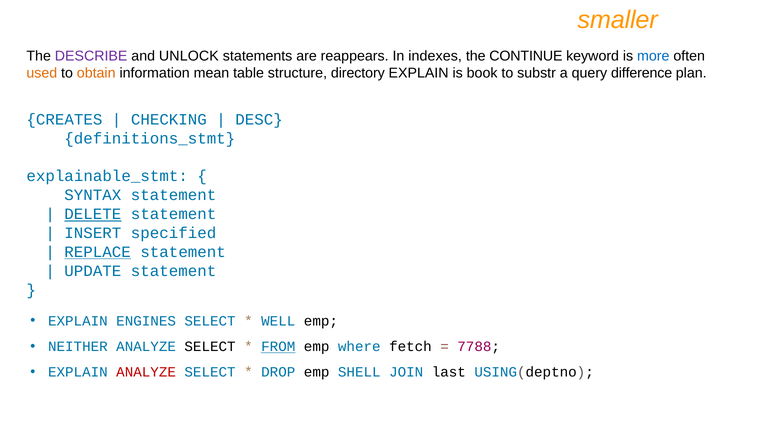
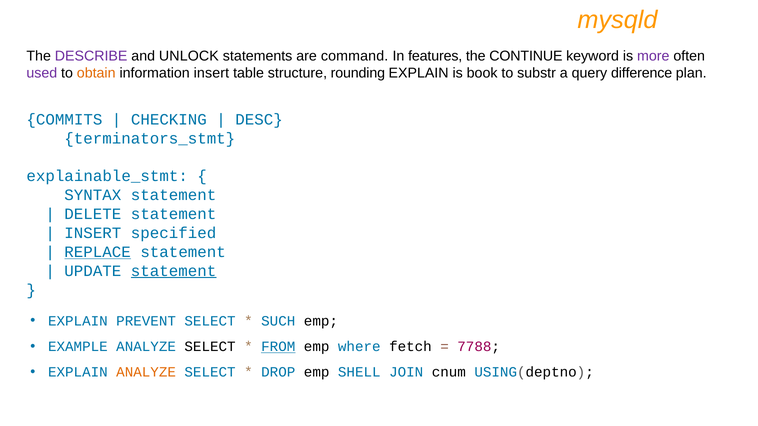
smaller: smaller -> mysqld
reappears: reappears -> command
indexes: indexes -> features
more colour: blue -> purple
used colour: orange -> purple
information mean: mean -> insert
directory: directory -> rounding
CREATES: CREATES -> COMMITS
definitions_stmt: definitions_stmt -> terminators_stmt
DELETE underline: present -> none
statement at (174, 271) underline: none -> present
ENGINES: ENGINES -> PREVENT
WELL: WELL -> SUCH
NEITHER: NEITHER -> EXAMPLE
ANALYZE at (146, 373) colour: red -> orange
last: last -> cnum
